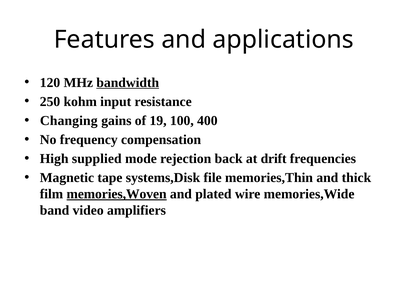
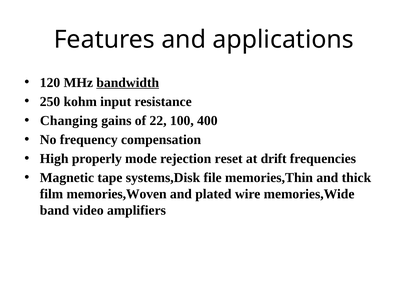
19: 19 -> 22
supplied: supplied -> properly
back: back -> reset
memories,Woven underline: present -> none
